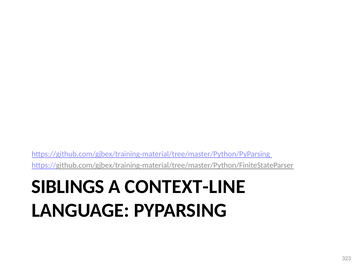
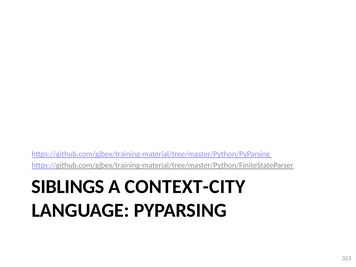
CONTEXT-LINE: CONTEXT-LINE -> CONTEXT-CITY
